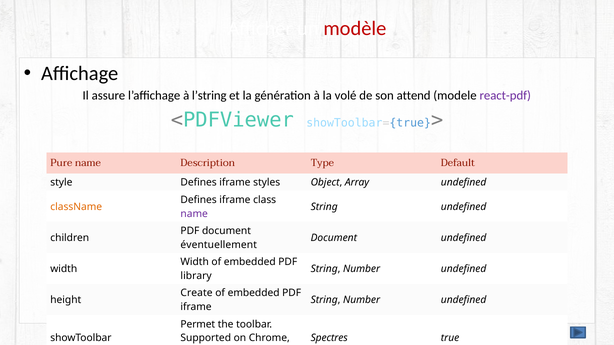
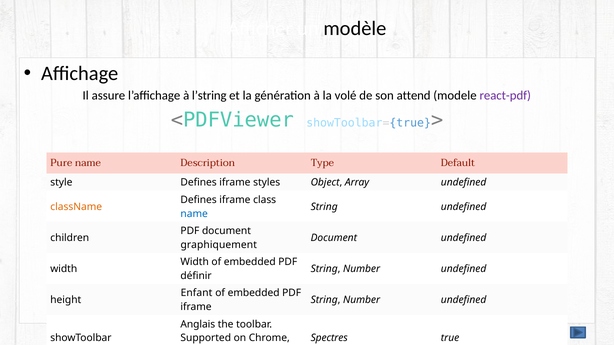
modèle colour: red -> black
name at (194, 214) colour: purple -> blue
éventuellement: éventuellement -> graphiquement
library: library -> définir
Create: Create -> Enfant
Permet: Permet -> Anglais
